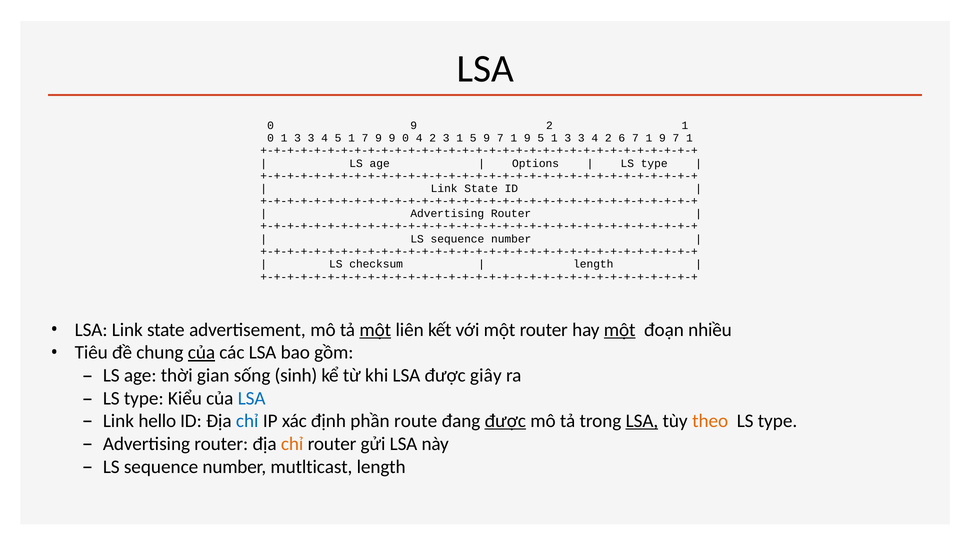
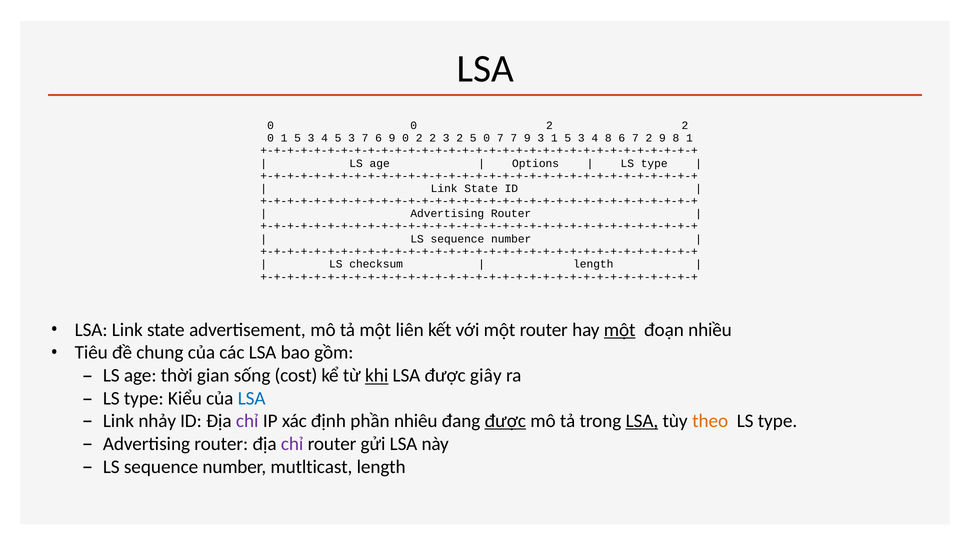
0 9: 9 -> 0
1 at (685, 126): 1 -> 2
0 1 3: 3 -> 5
4 5 1: 1 -> 3
7 9: 9 -> 6
9 0 4: 4 -> 2
3 1: 1 -> 2
5 9: 9 -> 0
1 at (514, 138): 1 -> 7
9 5: 5 -> 3
3 at (568, 138): 3 -> 5
3 4 2: 2 -> 8
6 7 1: 1 -> 2
7 at (676, 138): 7 -> 8
một at (375, 330) underline: present -> none
của at (201, 353) underline: present -> none
sinh: sinh -> cost
khi underline: none -> present
hello: hello -> nhảy
chỉ at (247, 421) colour: blue -> purple
route: route -> nhiêu
chỉ at (292, 444) colour: orange -> purple
